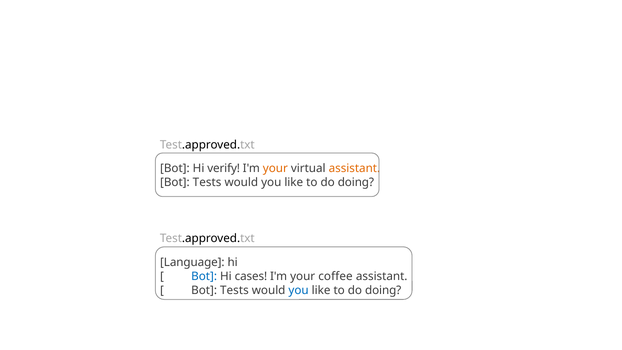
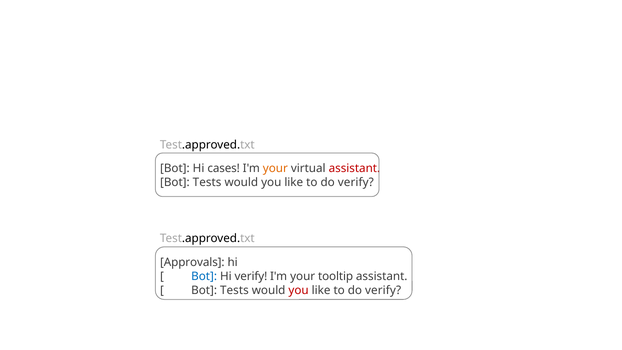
verify: verify -> cases
assistant at (354, 169) colour: orange -> red
doing at (356, 183): doing -> verify
Language: Language -> Approvals
Hi cases: cases -> verify
coffee: coffee -> tooltip
you at (299, 290) colour: blue -> red
doing at (383, 290): doing -> verify
